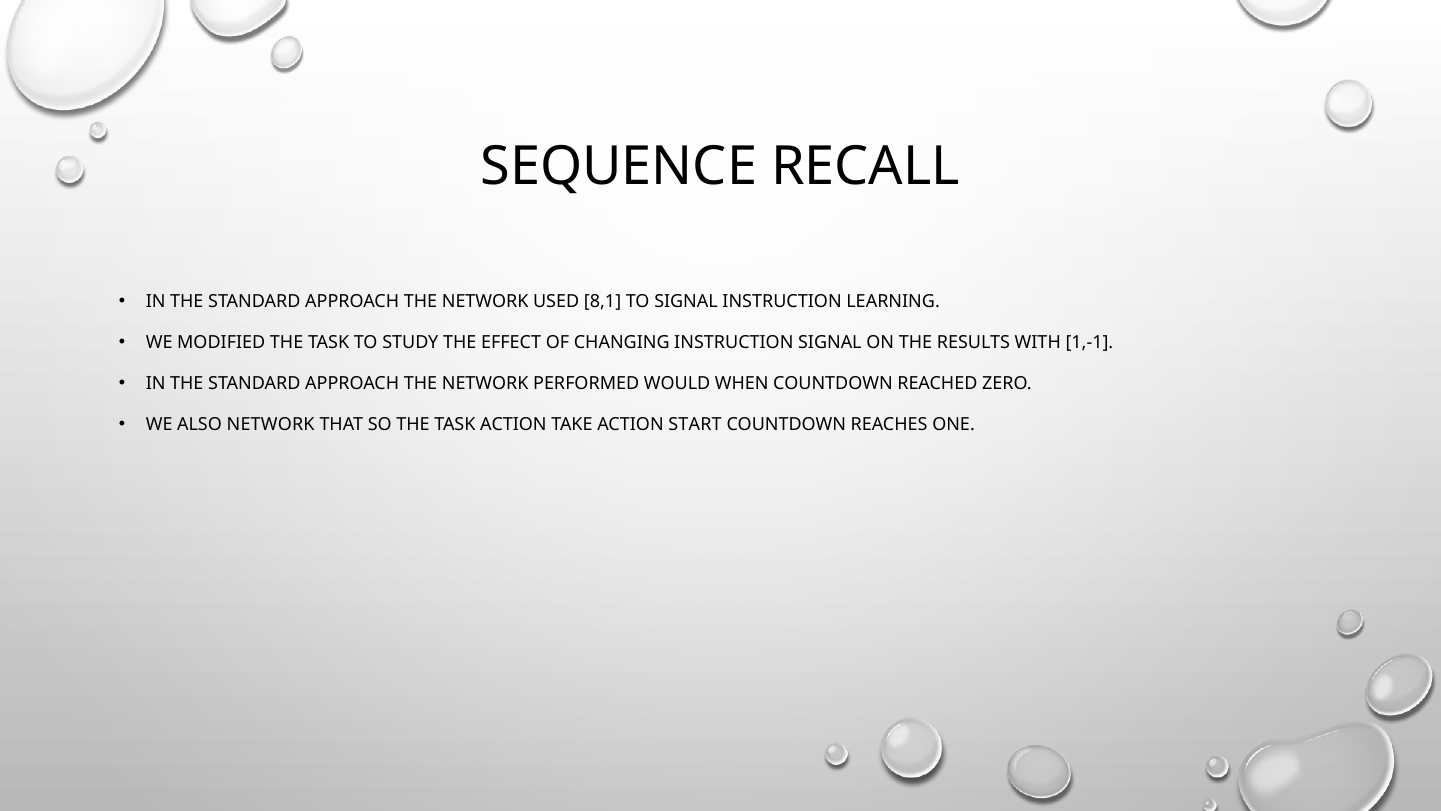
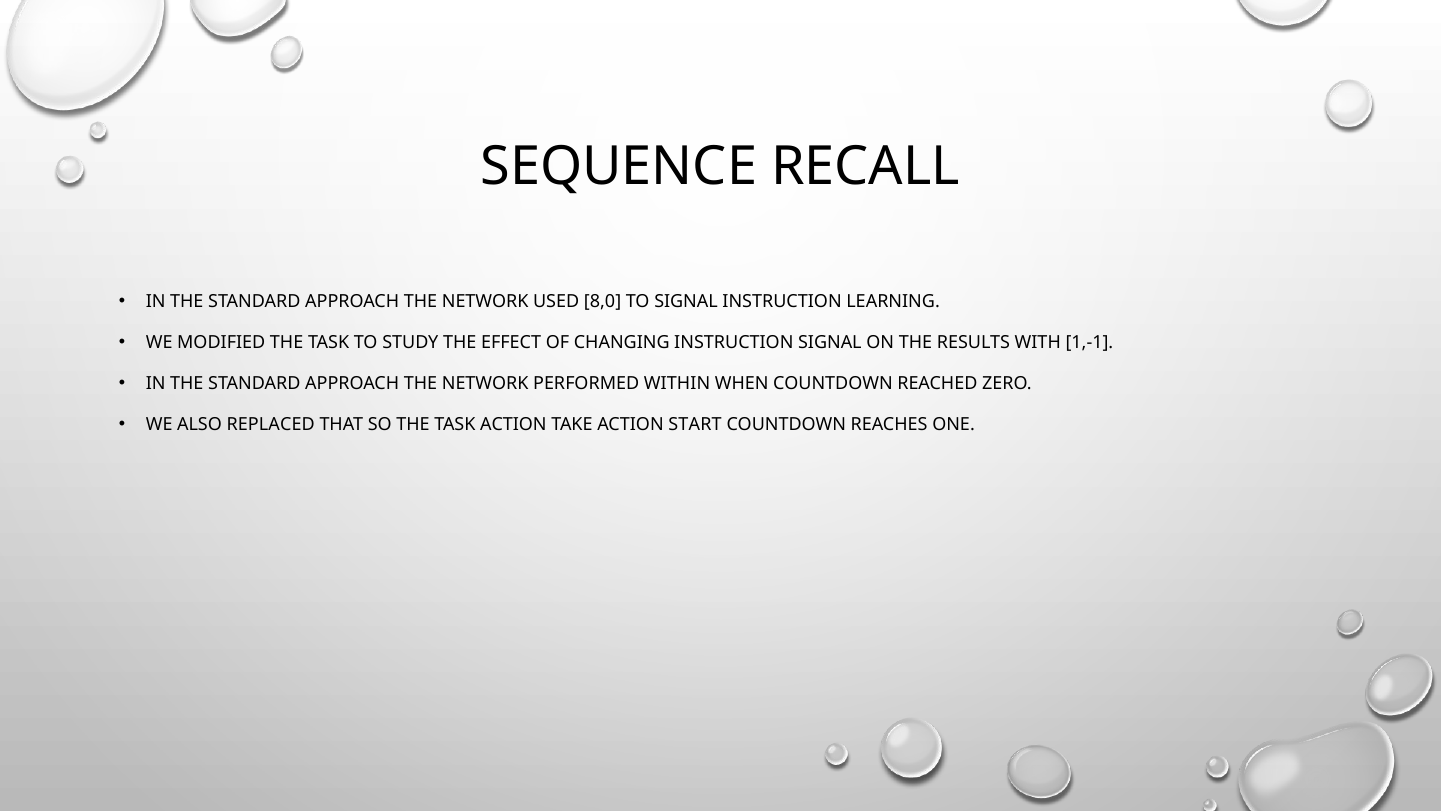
8,1: 8,1 -> 8,0
WOULD: WOULD -> WITHIN
ALSO NETWORK: NETWORK -> REPLACED
